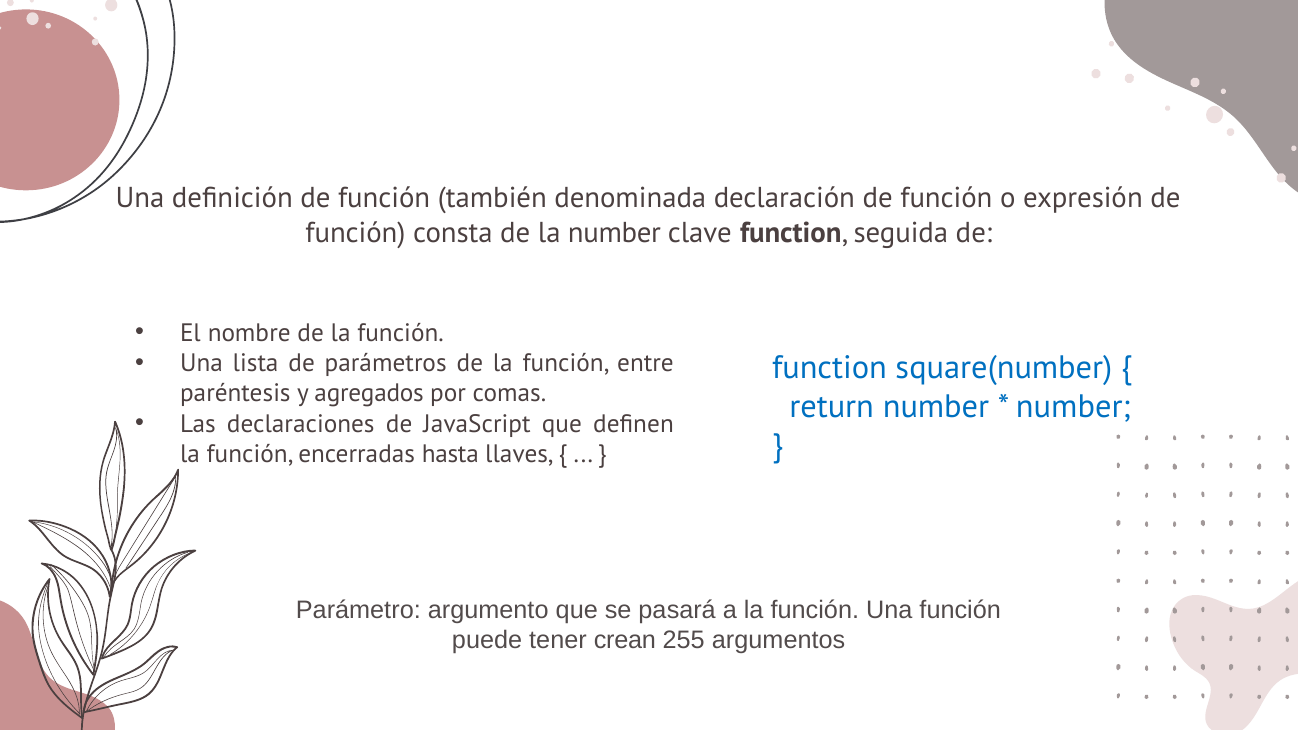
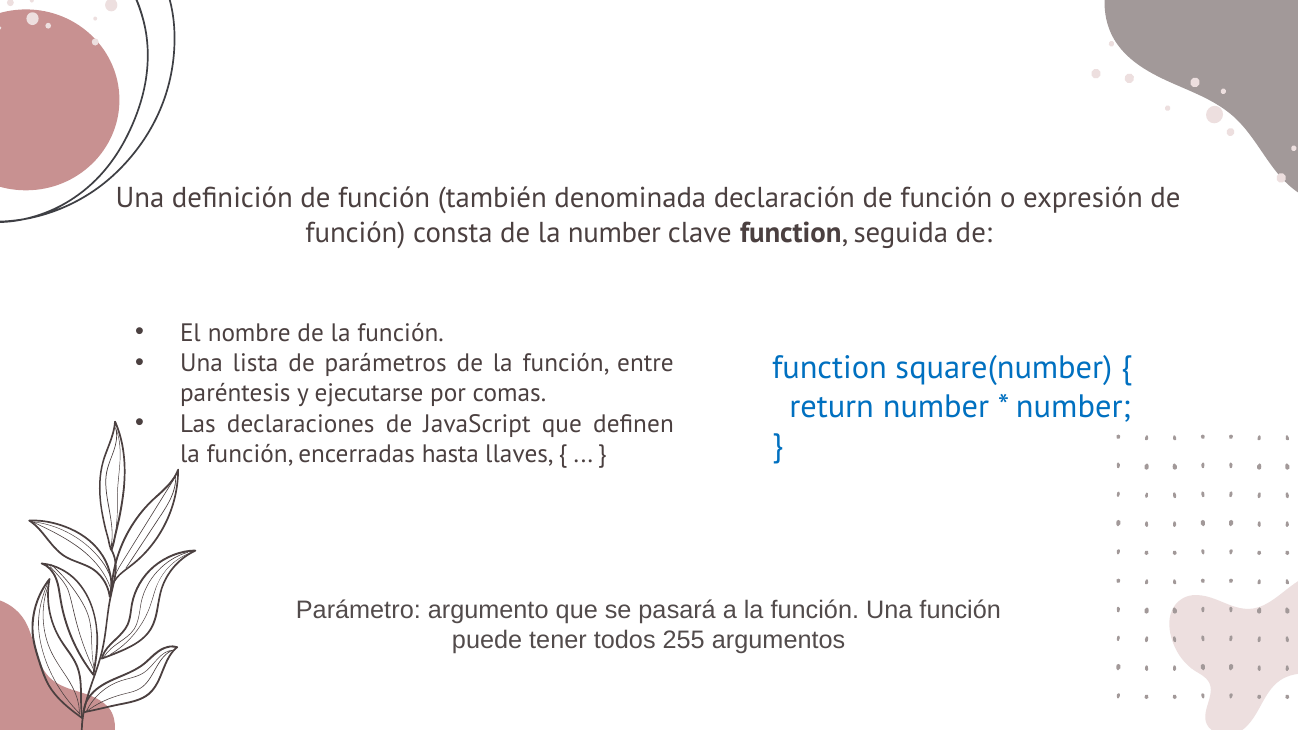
agregados: agregados -> ejecutarse
crean: crean -> todos
